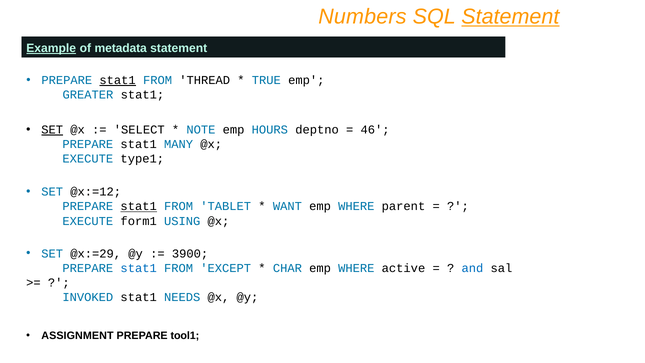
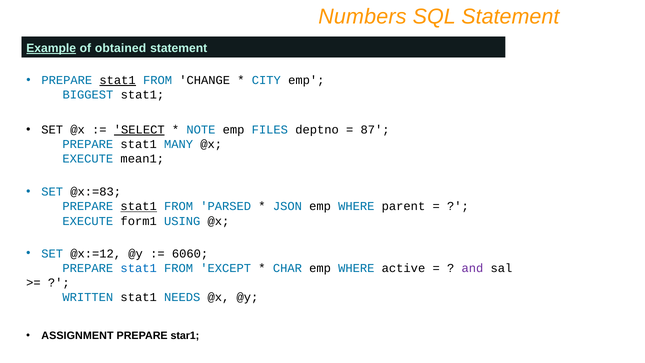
Statement at (510, 17) underline: present -> none
metadata: metadata -> obtained
THREAD: THREAD -> CHANGE
TRUE: TRUE -> CITY
GREATER: GREATER -> BIGGEST
SET at (52, 130) underline: present -> none
SELECT underline: none -> present
HOURS: HOURS -> FILES
46: 46 -> 87
type1: type1 -> mean1
@x:=12: @x:=12 -> @x:=83
TABLET: TABLET -> PARSED
WANT: WANT -> JSON
@x:=29: @x:=29 -> @x:=12
3900: 3900 -> 6060
and colour: blue -> purple
INVOKED: INVOKED -> WRITTEN
tool1: tool1 -> star1
